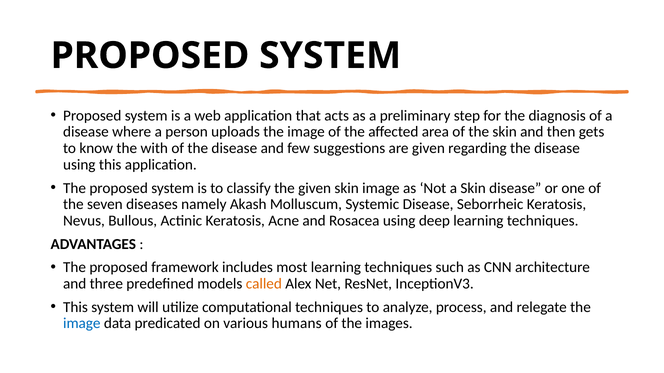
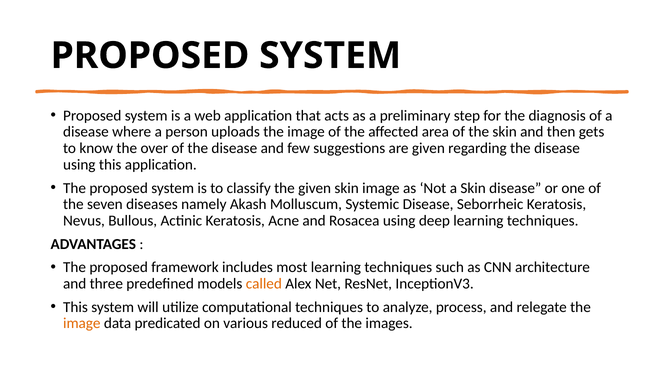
with: with -> over
image at (82, 324) colour: blue -> orange
humans: humans -> reduced
